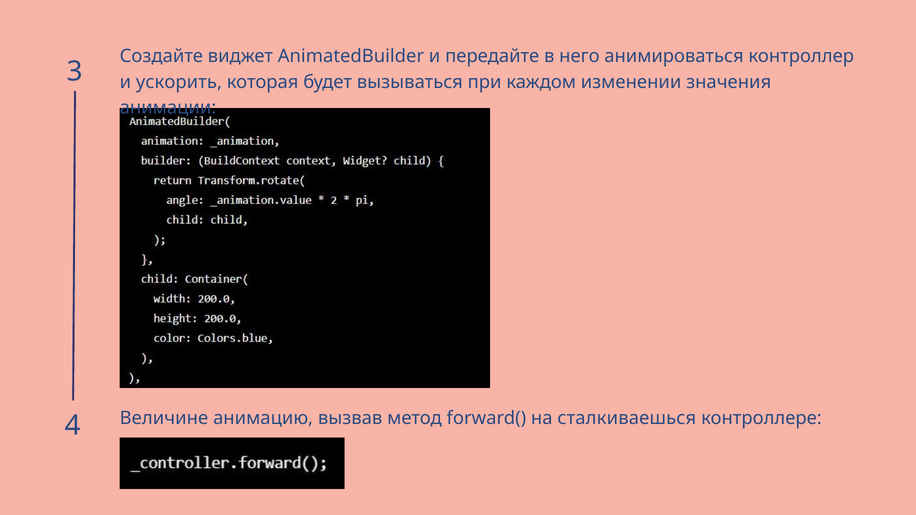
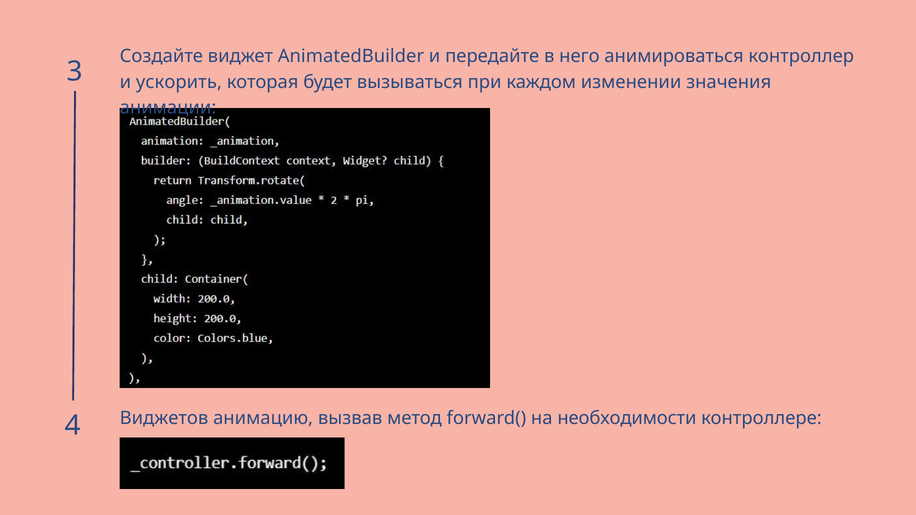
Величине: Величине -> Виджетов
сталкиваешься: сталкиваешься -> необходимости
